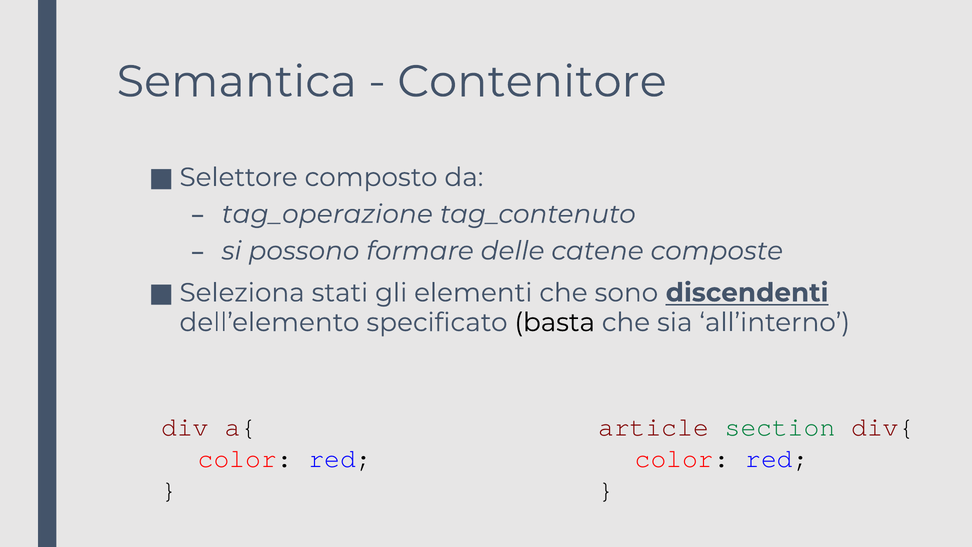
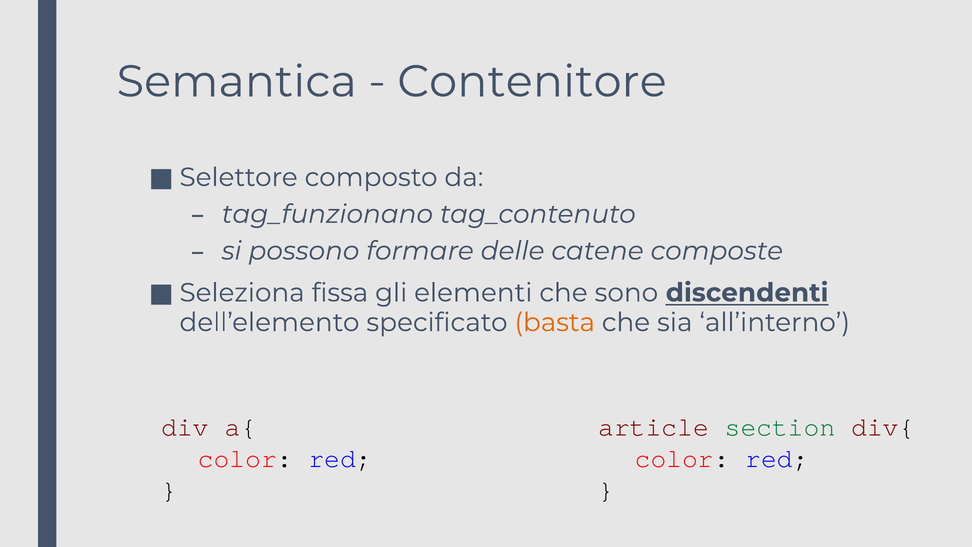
tag_operazione: tag_operazione -> tag_funzionano
stati: stati -> fissa
basta colour: black -> orange
